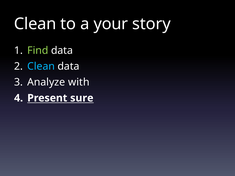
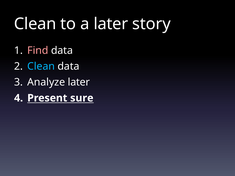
a your: your -> later
Find colour: light green -> pink
Analyze with: with -> later
